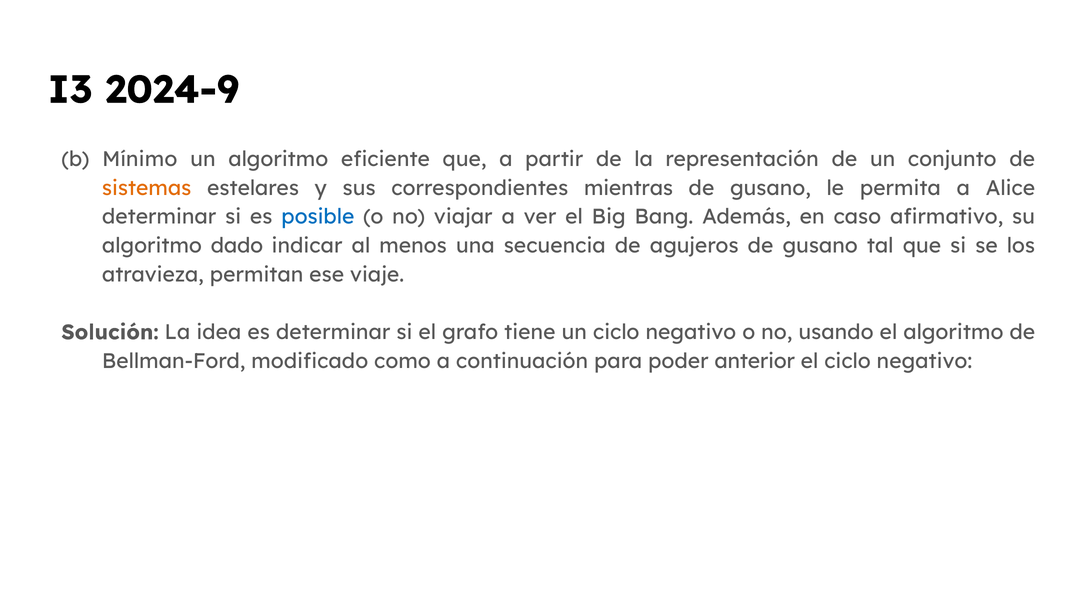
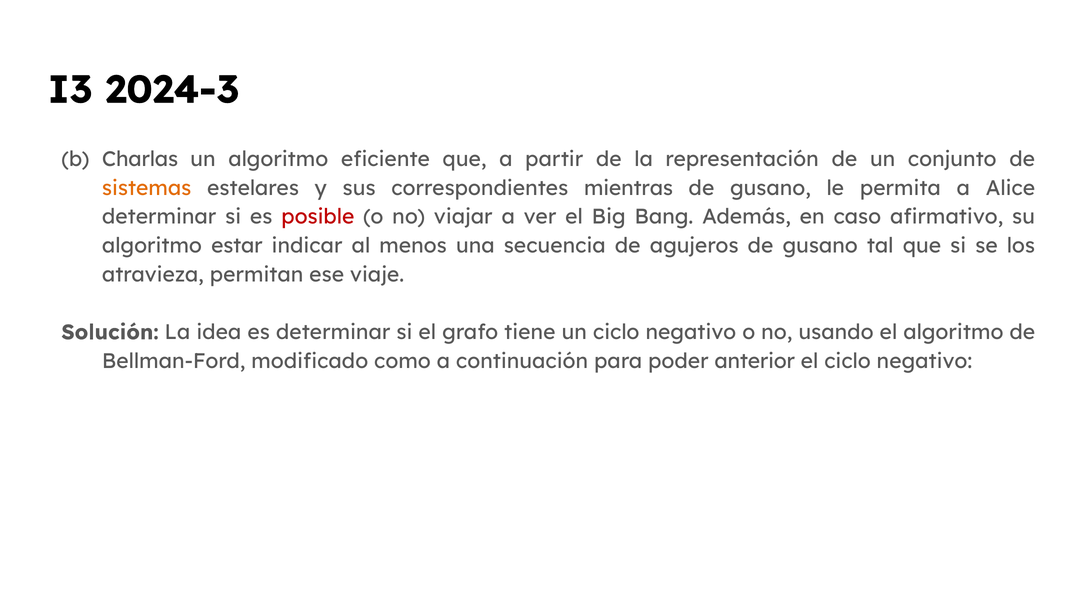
2024-9: 2024-9 -> 2024-3
Mínimo: Mínimo -> Charlas
posible colour: blue -> red
dado: dado -> estar
